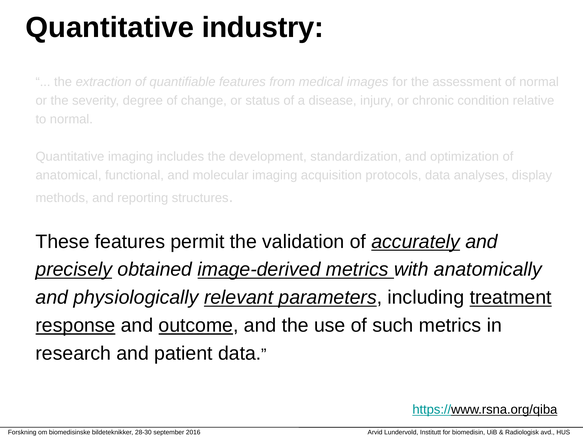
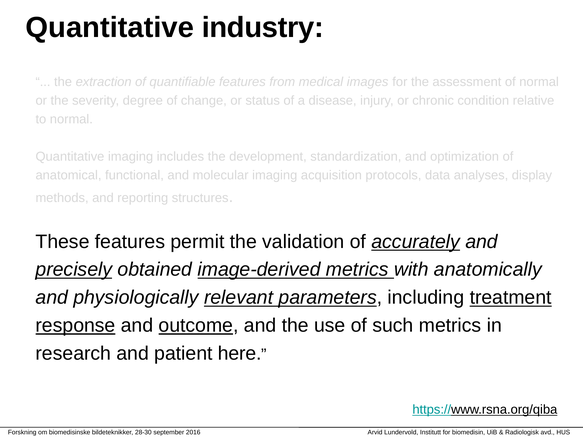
patient data: data -> here
